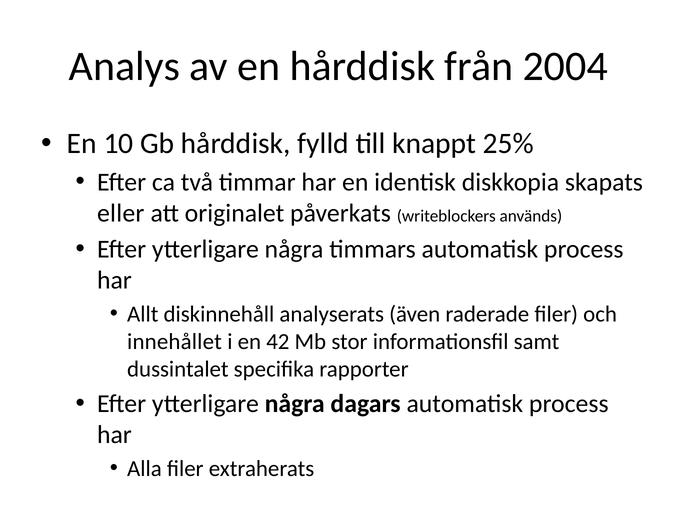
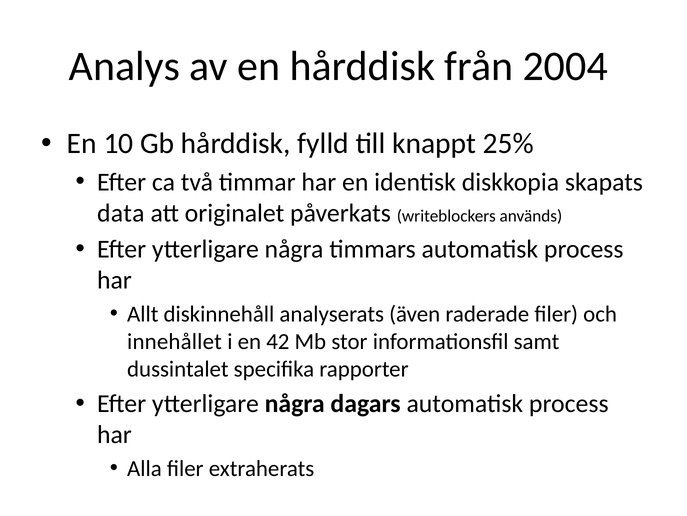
eller: eller -> data
